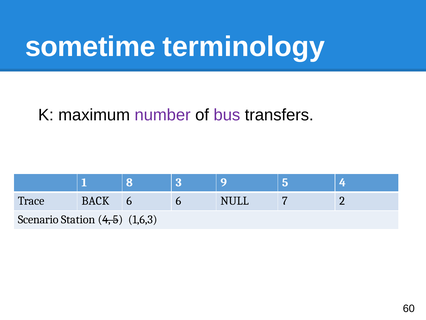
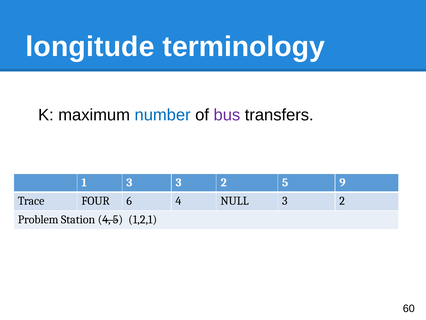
sometime: sometime -> longitude
number colour: purple -> blue
1 8: 8 -> 3
9 at (224, 182): 9 -> 2
5 4: 4 -> 9
BACK: BACK -> FOUR
6 6: 6 -> 4
NULL 7: 7 -> 3
Scenario: Scenario -> Problem
1,6,3: 1,6,3 -> 1,2,1
